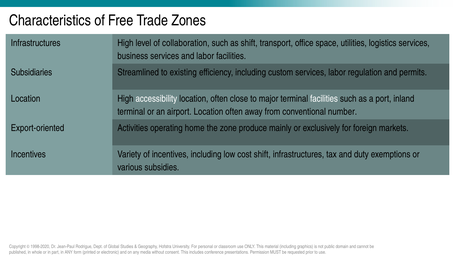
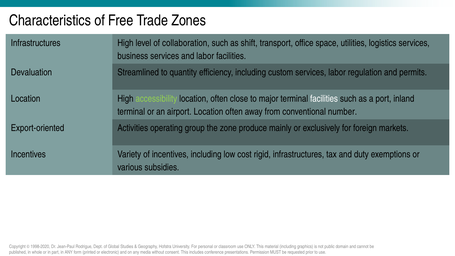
Subsidiaries: Subsidiaries -> Devaluation
existing: existing -> quantity
accessibility colour: white -> light green
home: home -> group
cost shift: shift -> rigid
